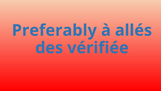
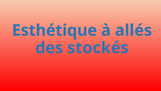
Preferably: Preferably -> Esthétique
vérifiée: vérifiée -> stockés
